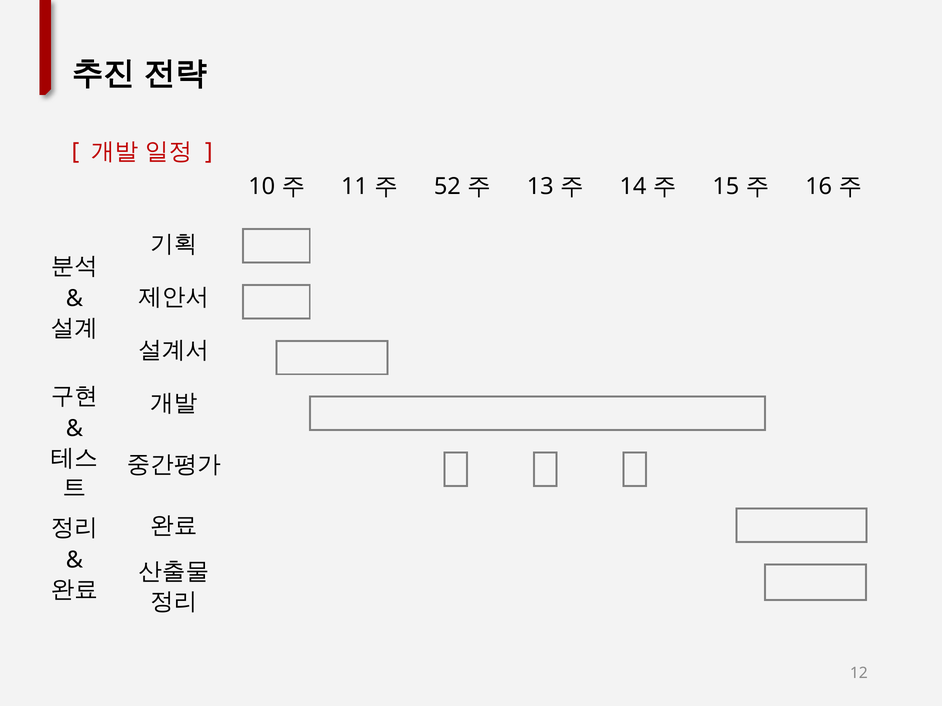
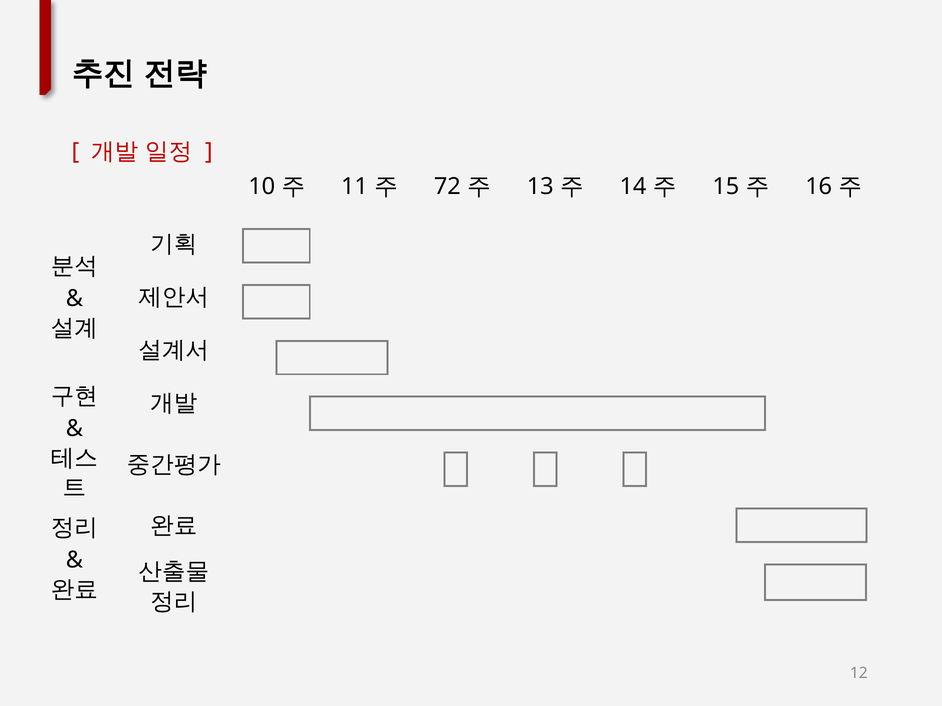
52: 52 -> 72
